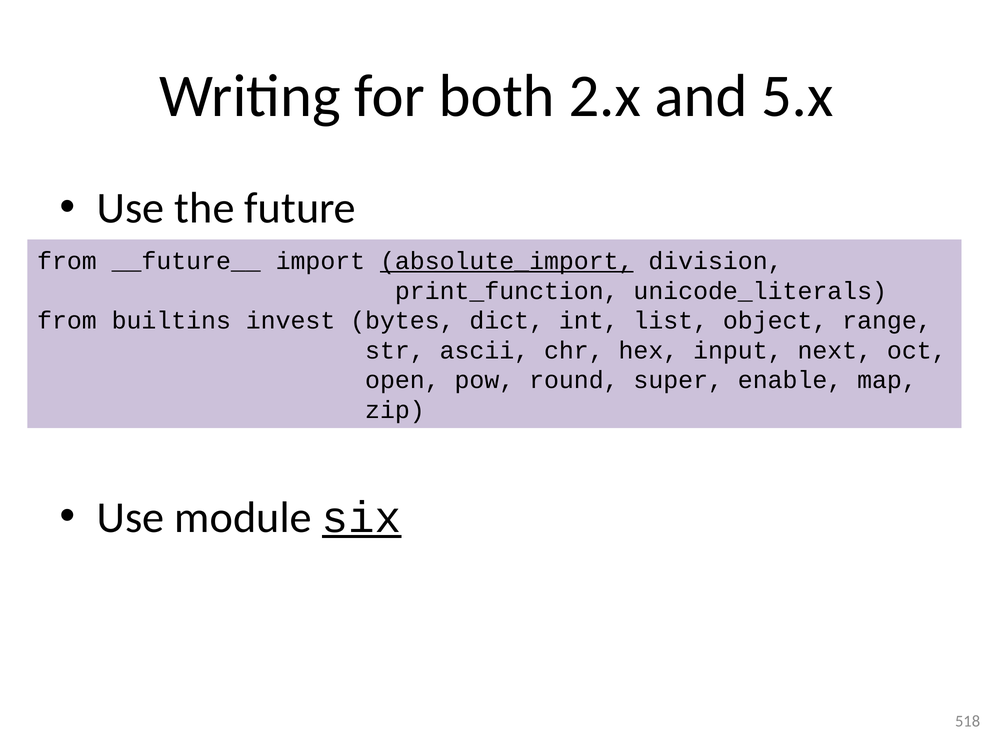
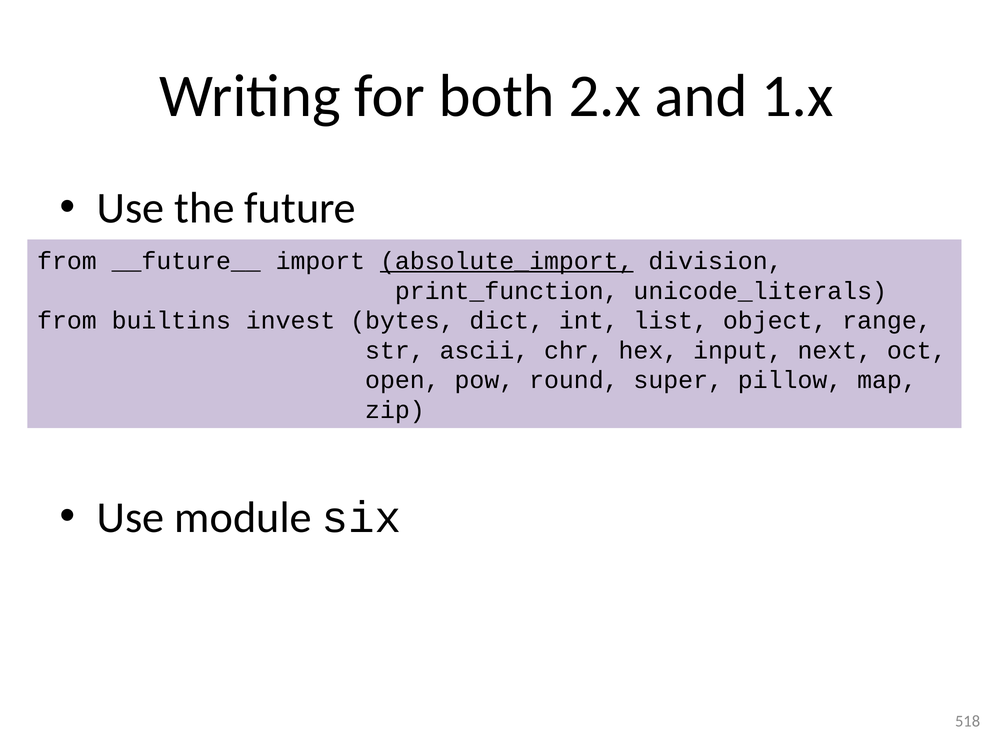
5.x: 5.x -> 1.x
enable: enable -> pillow
six underline: present -> none
